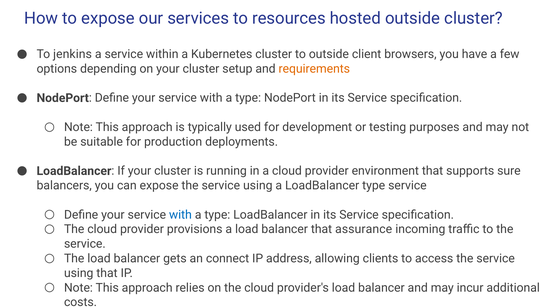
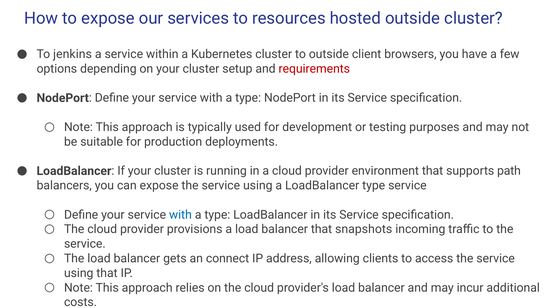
requirements colour: orange -> red
sure: sure -> path
assurance: assurance -> snapshots
